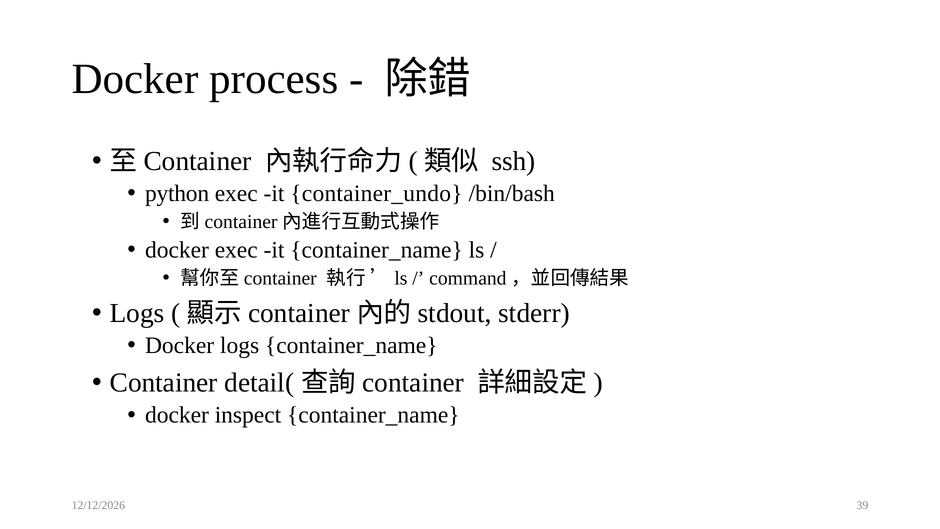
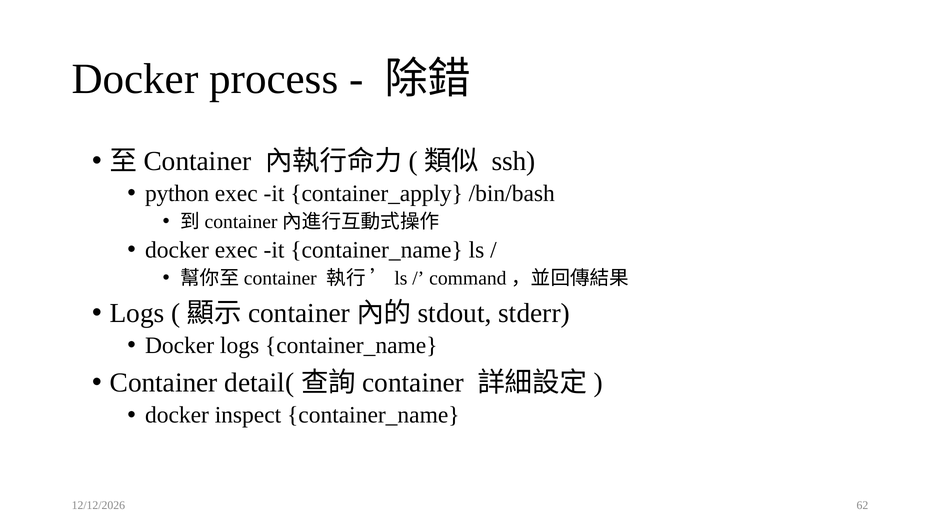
container_undo: container_undo -> container_apply
39: 39 -> 62
